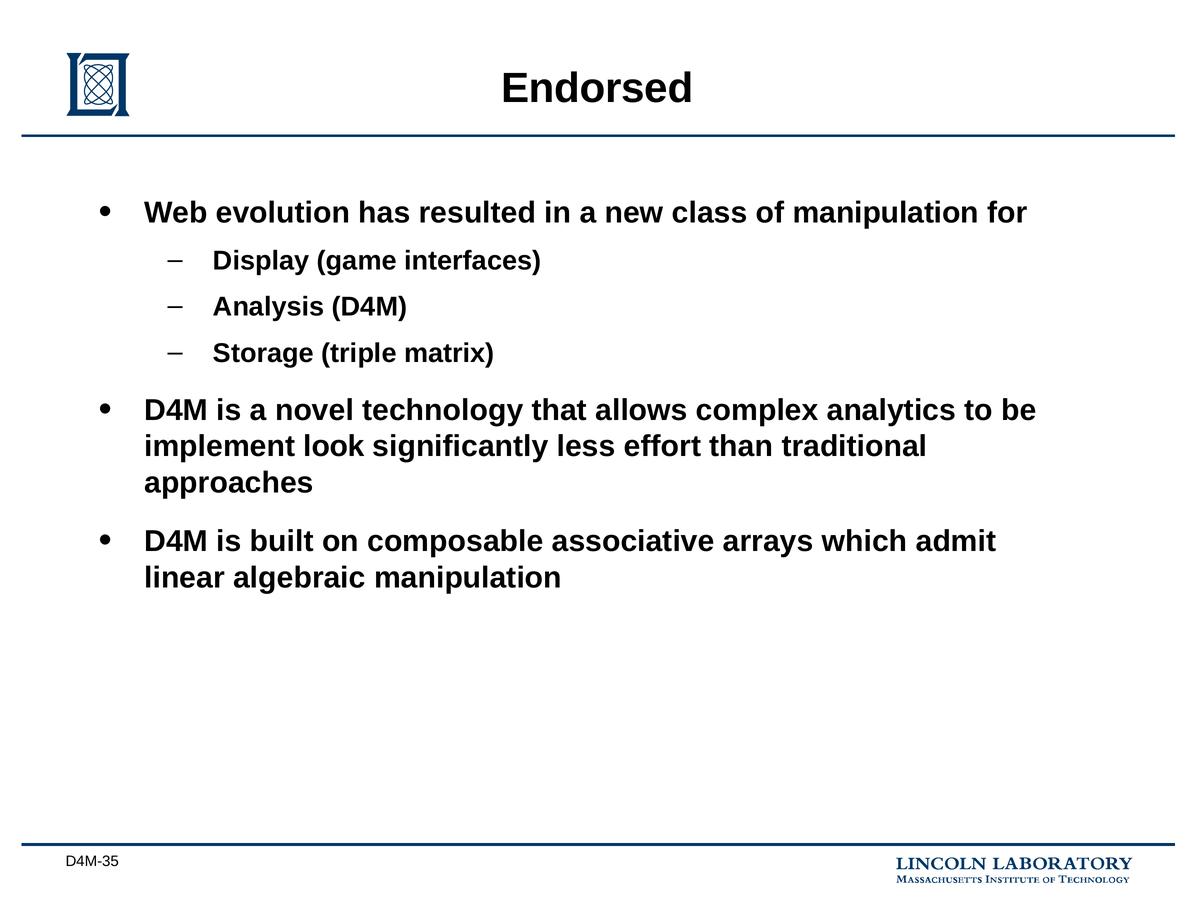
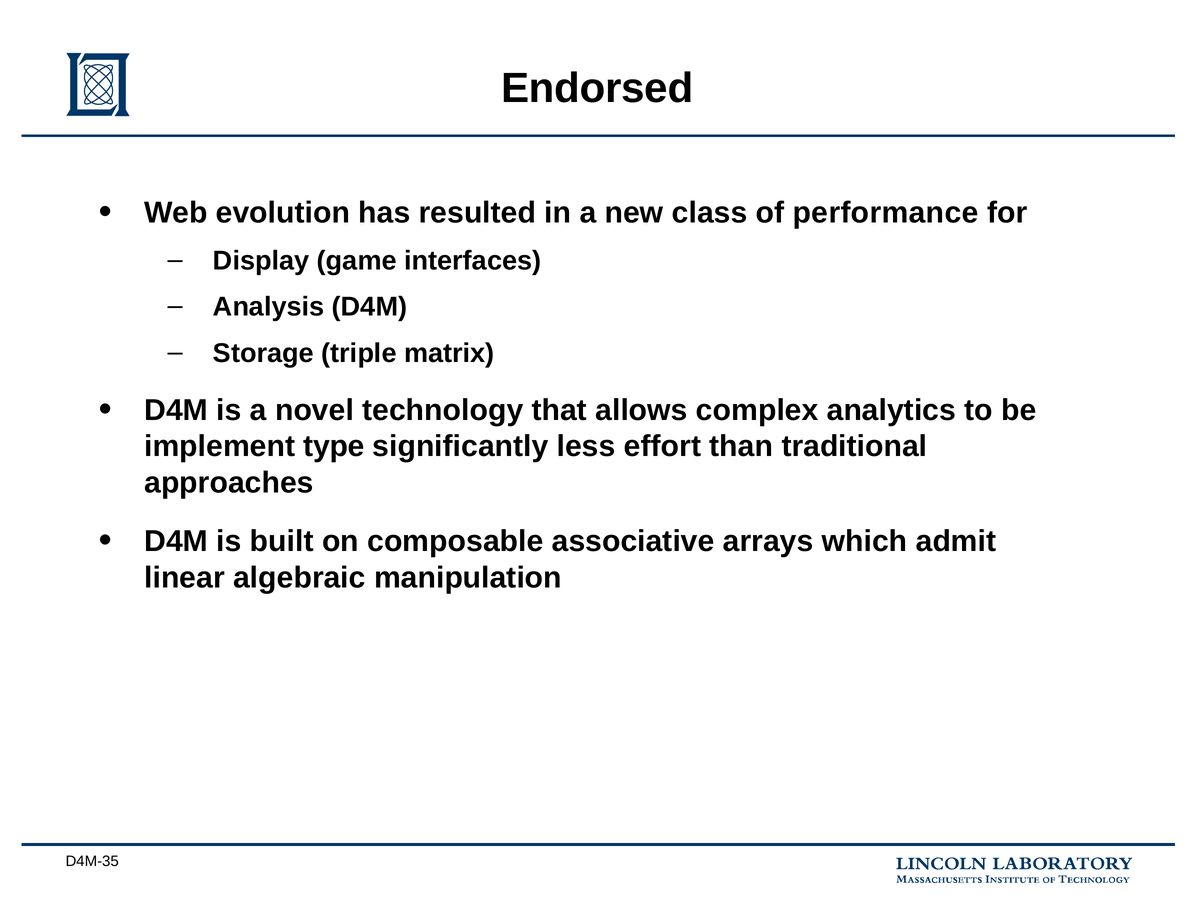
of manipulation: manipulation -> performance
look: look -> type
